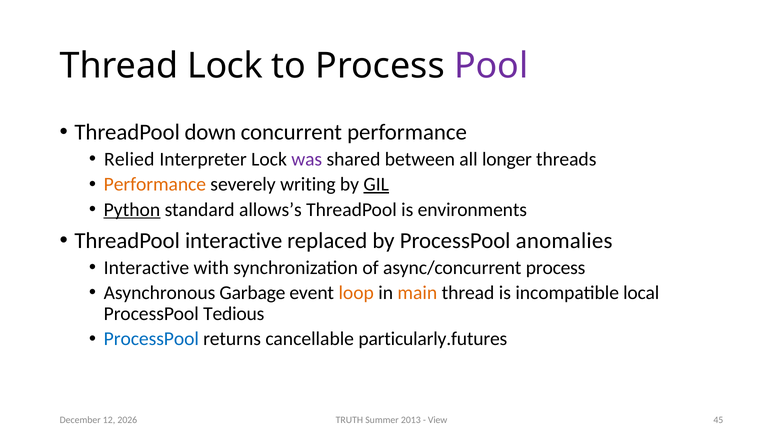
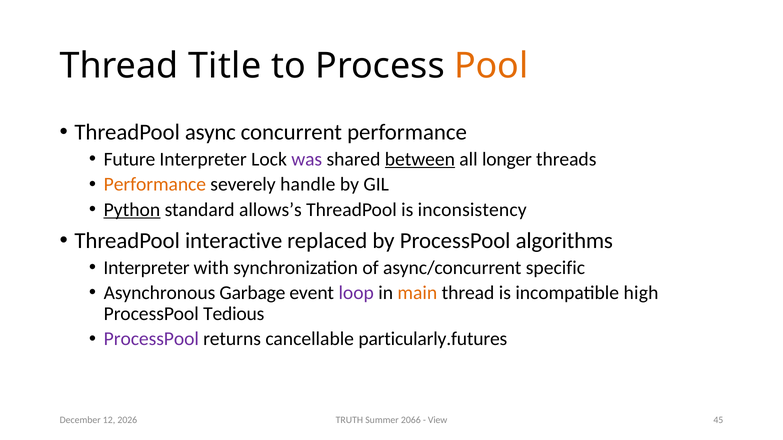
Thread Lock: Lock -> Title
Pool colour: purple -> orange
down: down -> async
Relied: Relied -> Future
between underline: none -> present
writing: writing -> handle
GIL underline: present -> none
environments: environments -> inconsistency
anomalies: anomalies -> algorithms
Interactive at (146, 268): Interactive -> Interpreter
async/concurrent process: process -> specific
loop colour: orange -> purple
local: local -> high
ProcessPool at (151, 339) colour: blue -> purple
2013: 2013 -> 2066
